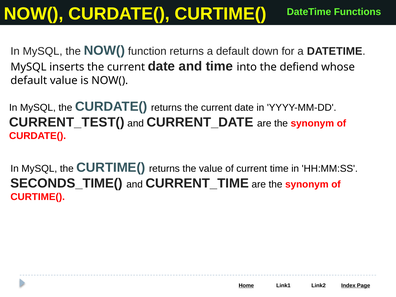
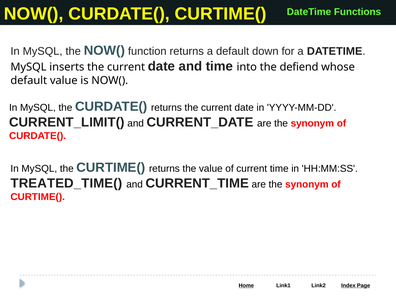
CURRENT_TEST(: CURRENT_TEST( -> CURRENT_LIMIT(
SECONDS_TIME(: SECONDS_TIME( -> TREATED_TIME(
